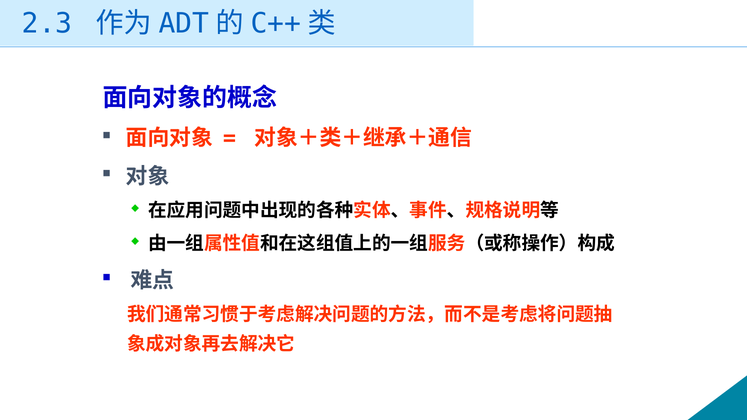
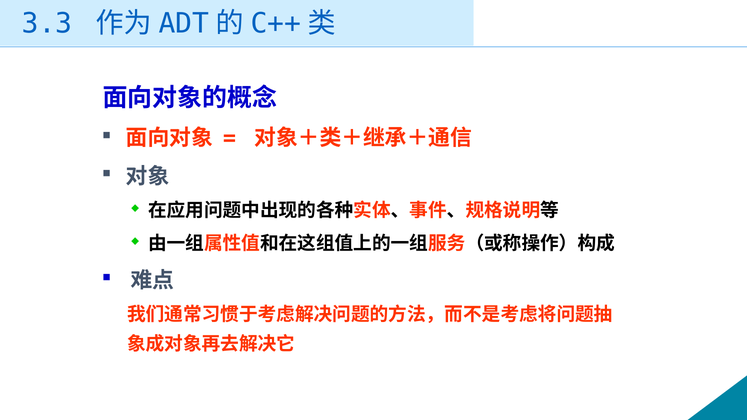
2.3: 2.3 -> 3.3
